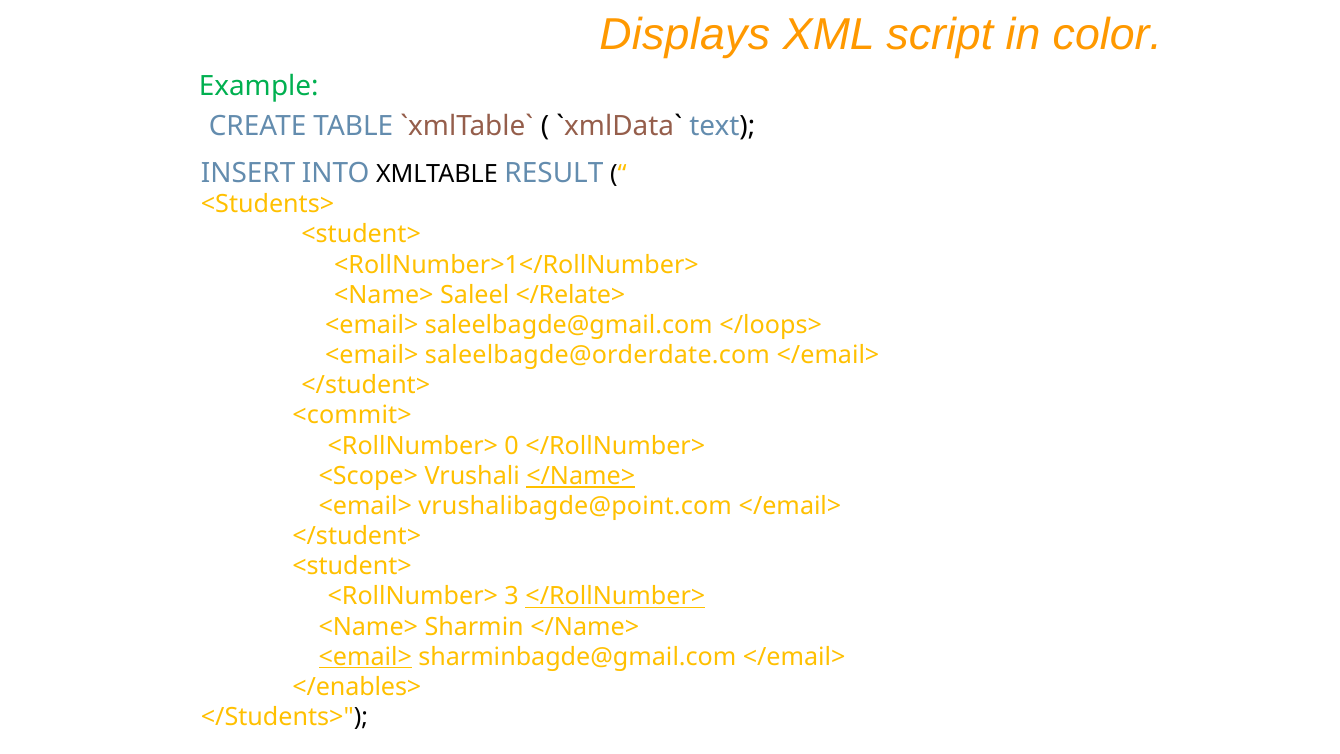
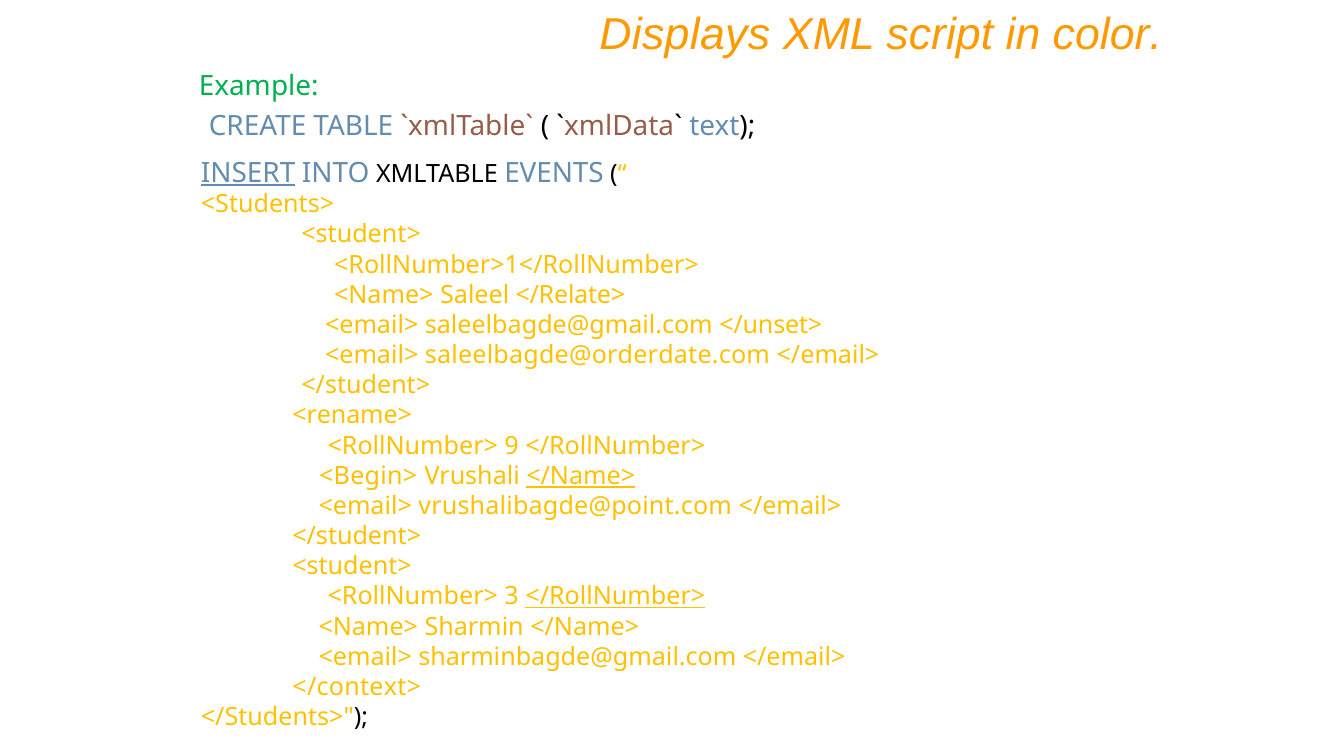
INSERT underline: none -> present
RESULT: RESULT -> EVENTS
</loops>: </loops> -> </unset>
<commit>: <commit> -> <rename>
0: 0 -> 9
<Scope>: <Scope> -> <Begin>
<email> at (365, 657) underline: present -> none
</enables>: </enables> -> </context>
